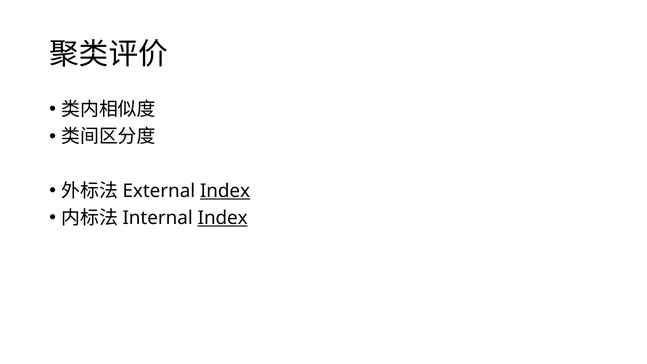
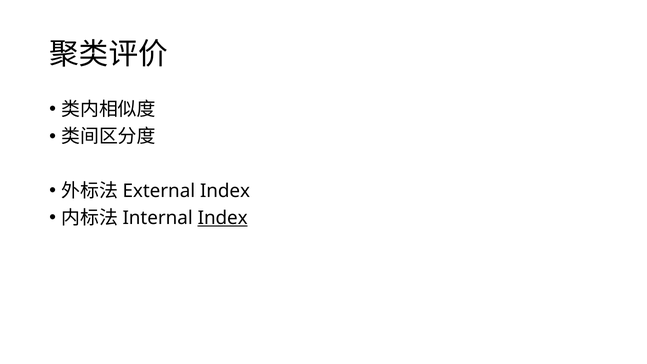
Index at (225, 191) underline: present -> none
